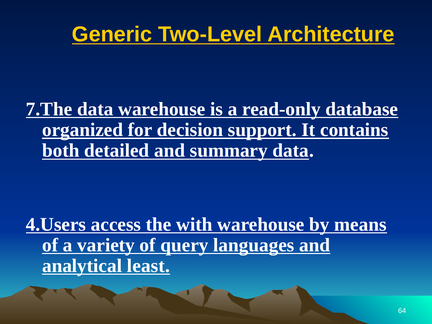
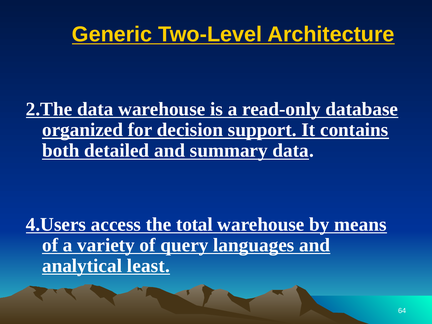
7.The: 7.The -> 2.The
with: with -> total
